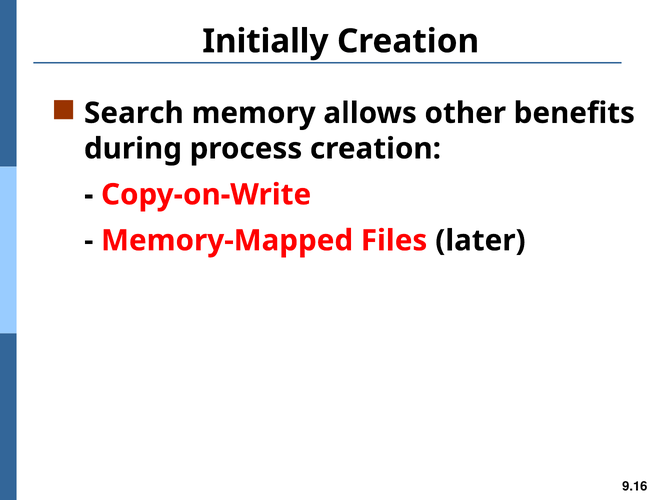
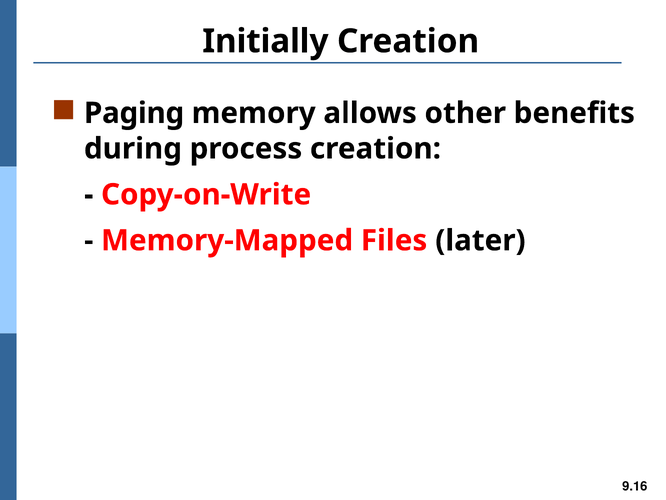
Search: Search -> Paging
